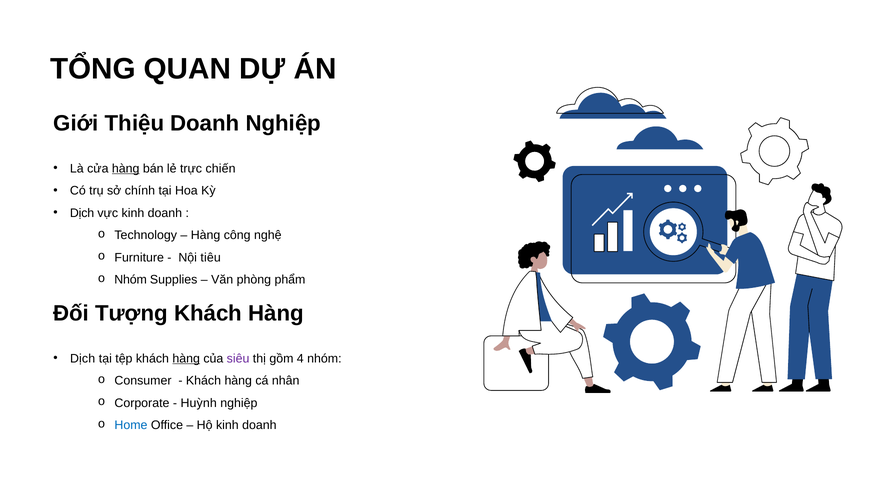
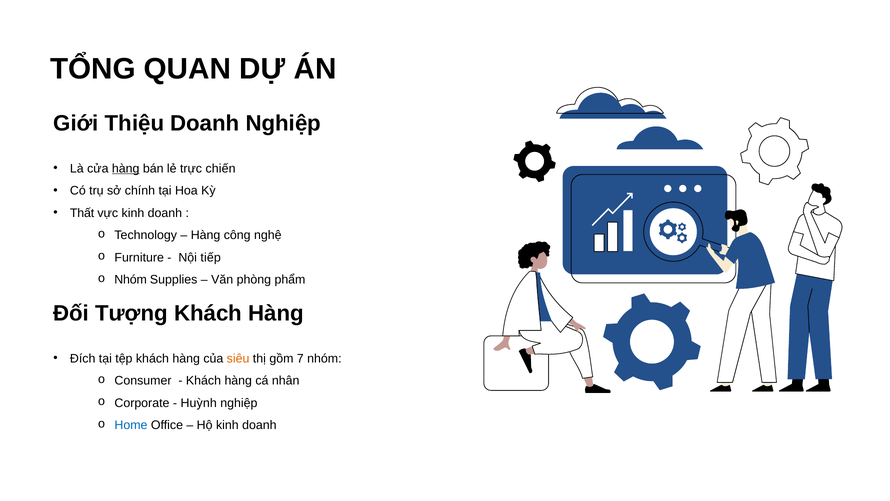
Dịch at (82, 213): Dịch -> Thất
tiêu: tiêu -> tiếp
Dịch at (83, 358): Dịch -> Đích
hàng at (186, 358) underline: present -> none
siêu colour: purple -> orange
4: 4 -> 7
